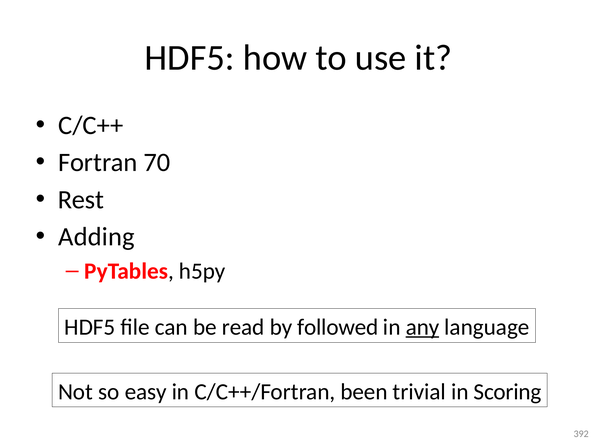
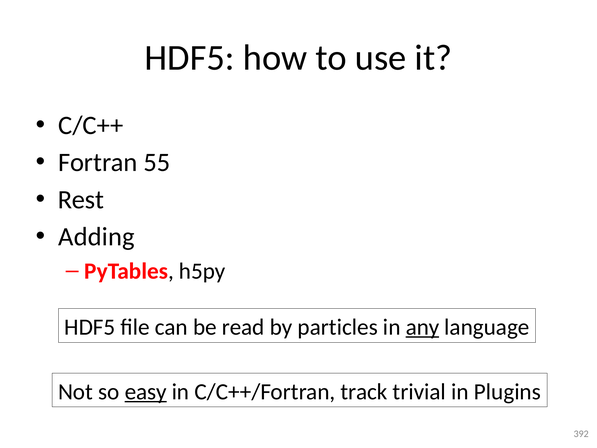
70: 70 -> 55
followed: followed -> particles
easy underline: none -> present
been: been -> track
Scoring: Scoring -> Plugins
